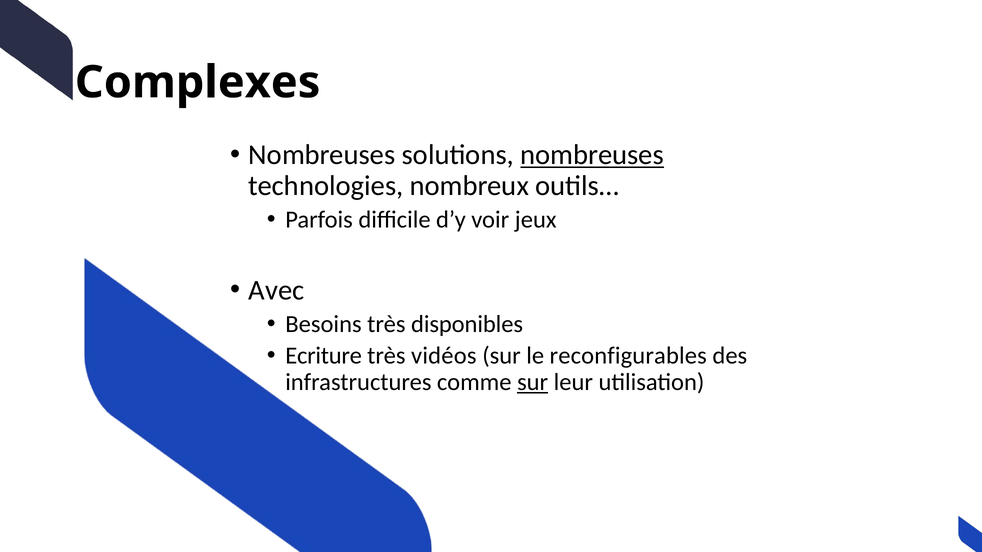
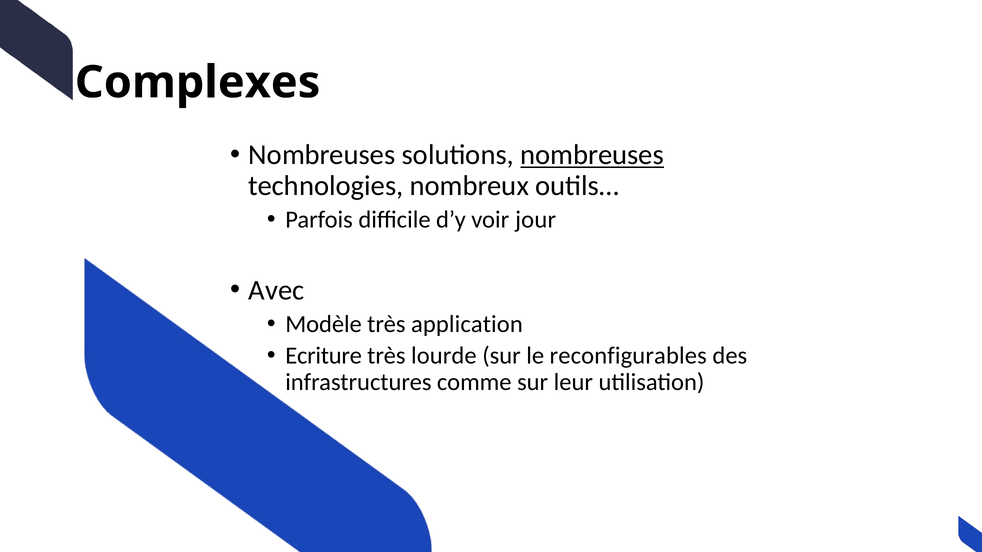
jeux: jeux -> jour
Besoins: Besoins -> Modèle
disponibles: disponibles -> application
vidéos: vidéos -> lourde
sur at (533, 382) underline: present -> none
